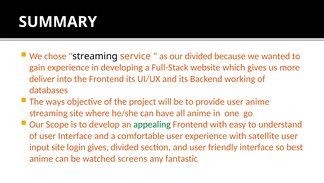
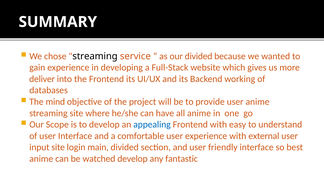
ways: ways -> mind
appealing colour: green -> blue
satellite: satellite -> external
login gives: gives -> main
watched screens: screens -> develop
